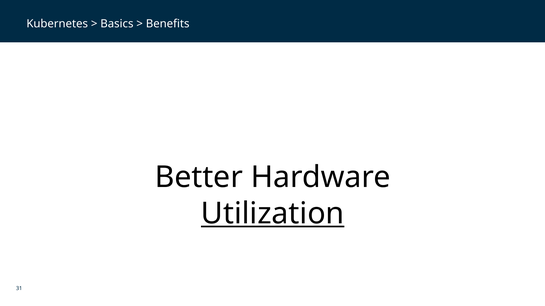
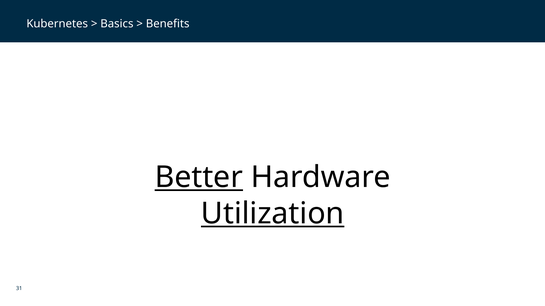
Better underline: none -> present
